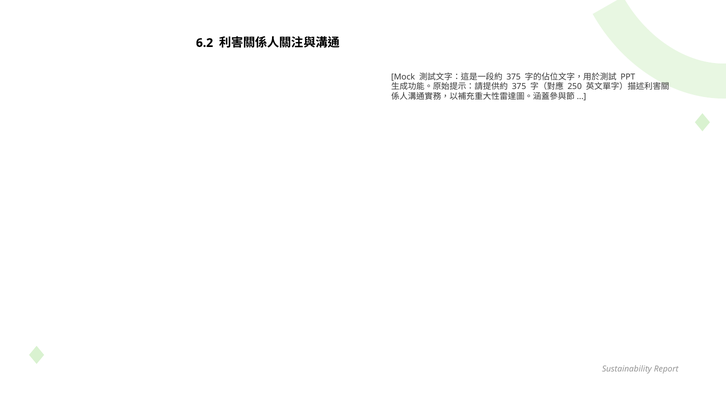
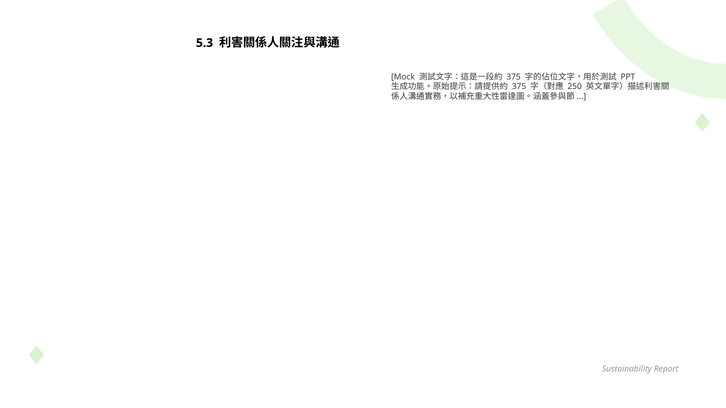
6.2: 6.2 -> 5.3
